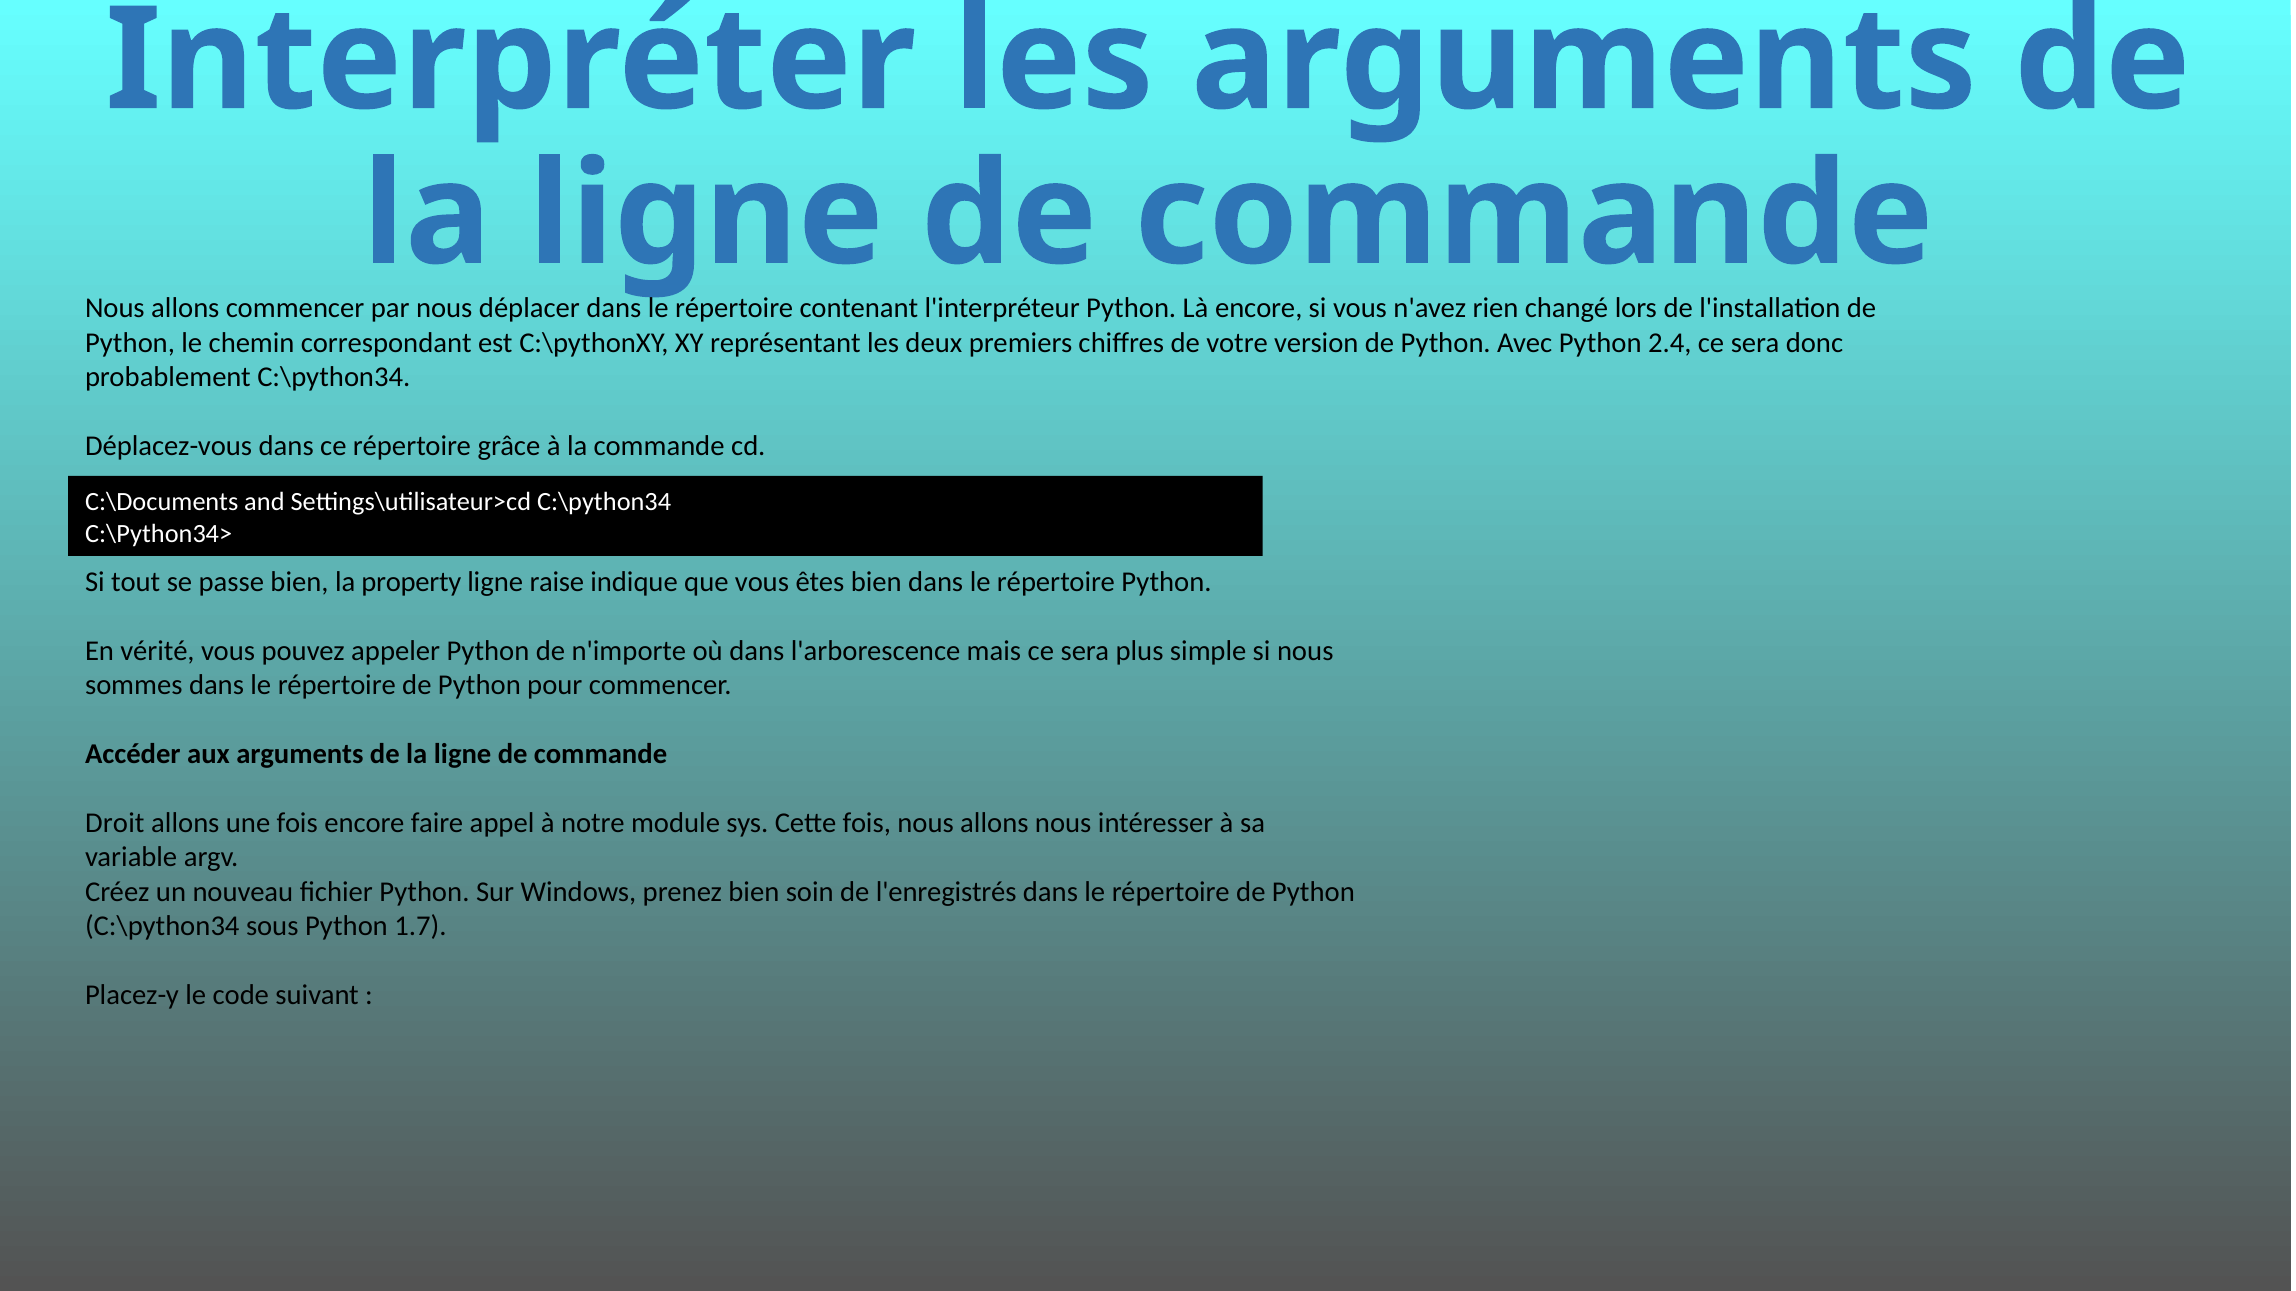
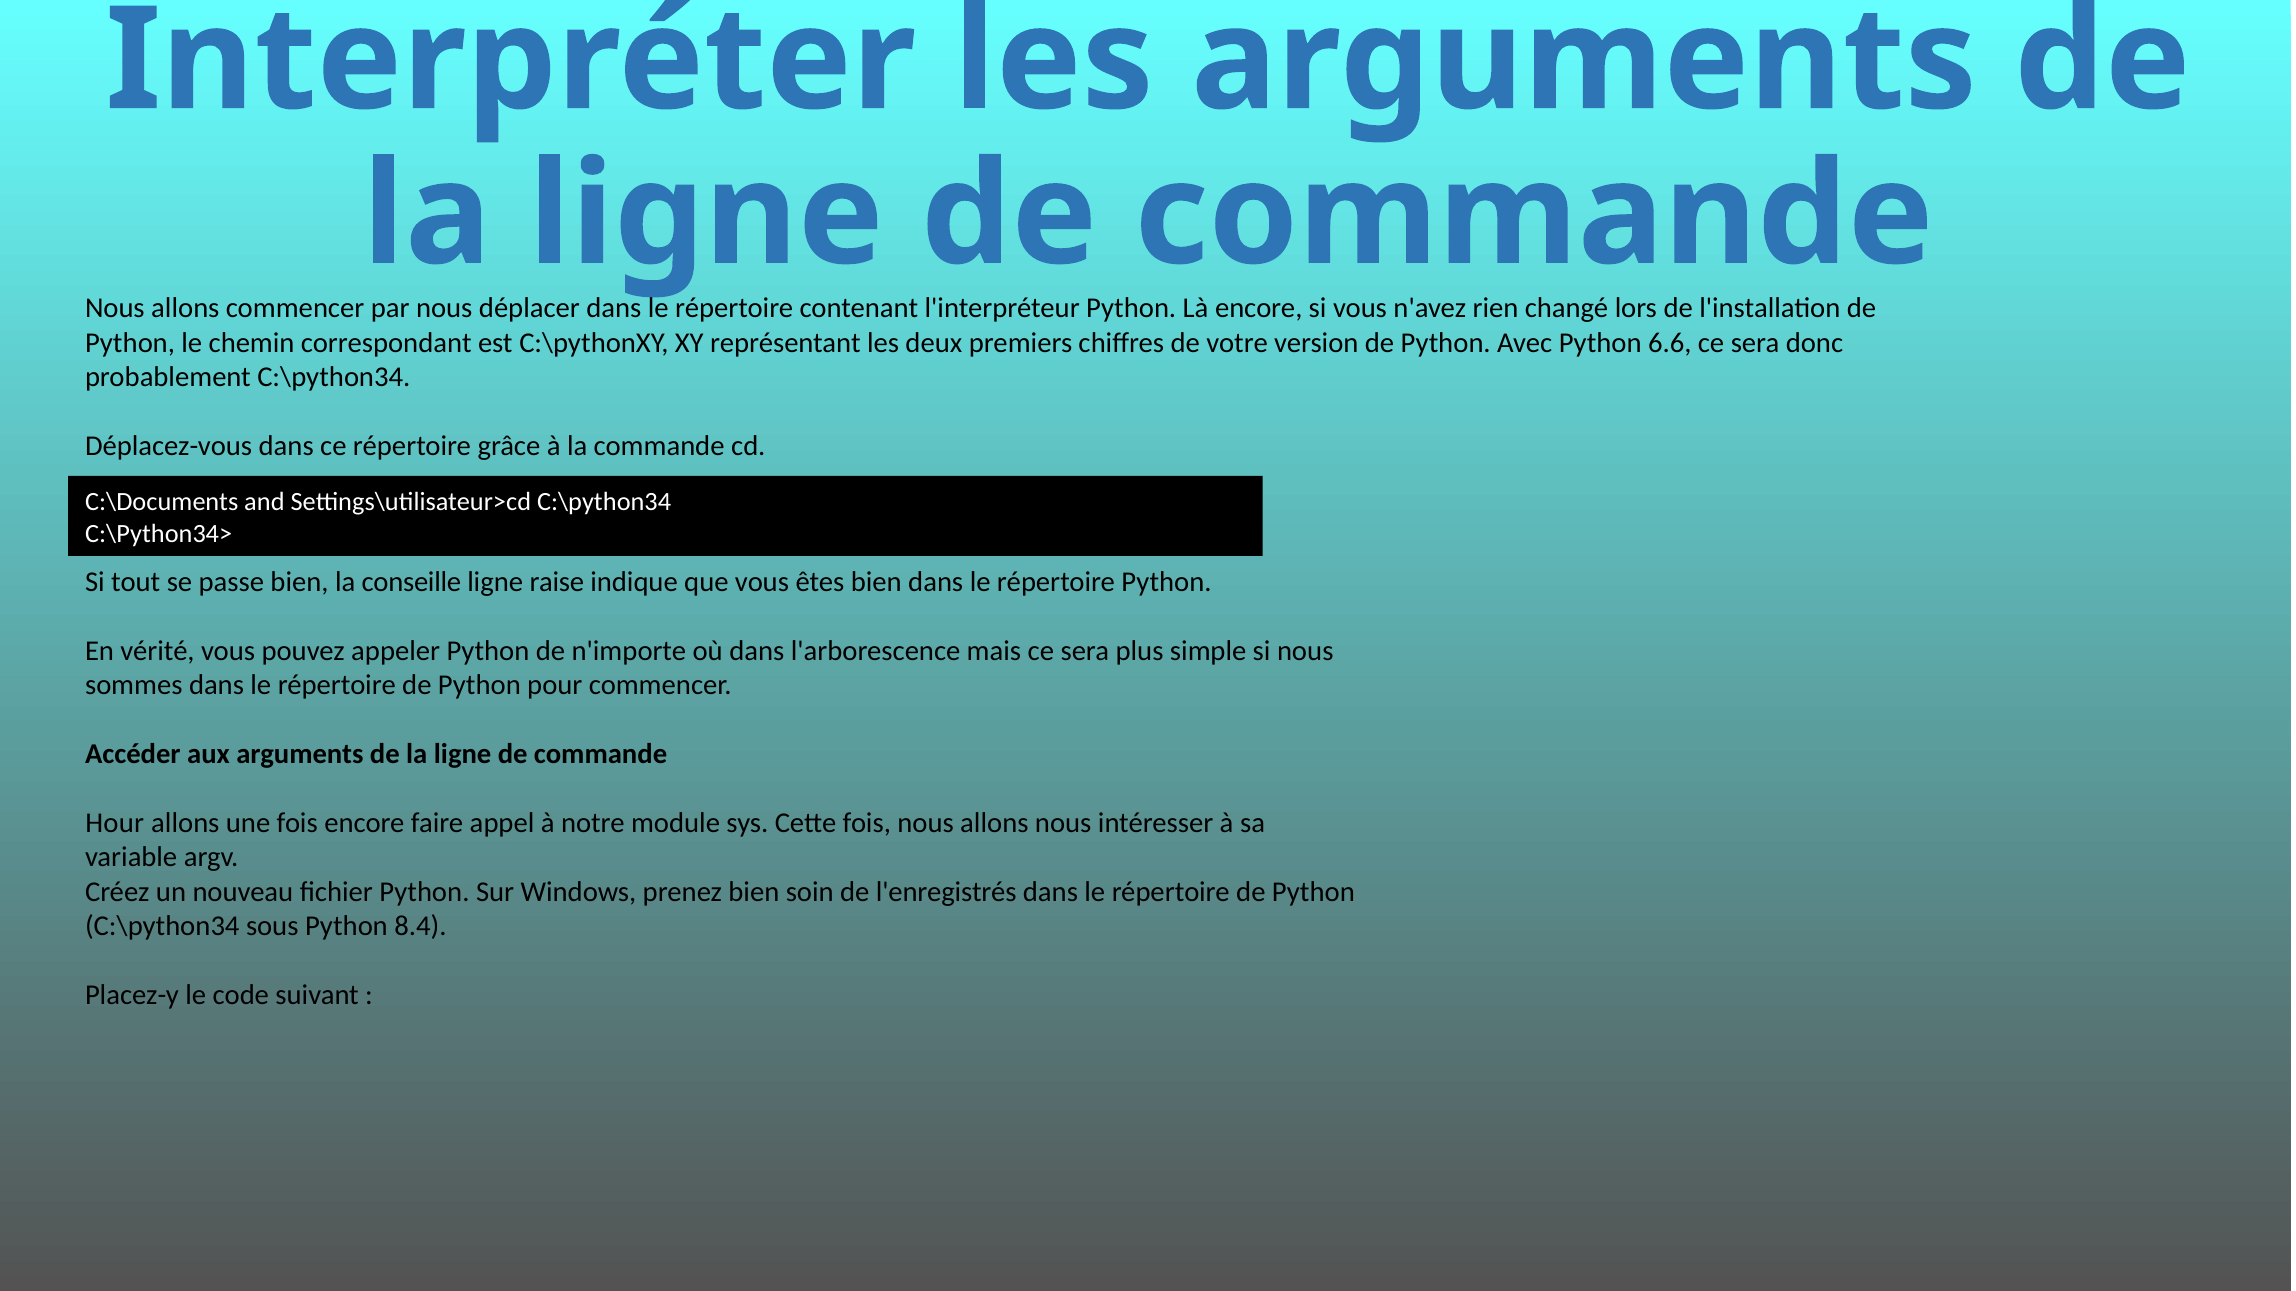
2.4: 2.4 -> 6.6
property: property -> conseille
Droit: Droit -> Hour
1.7: 1.7 -> 8.4
